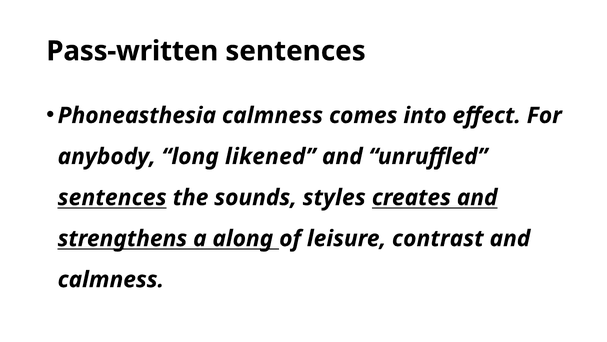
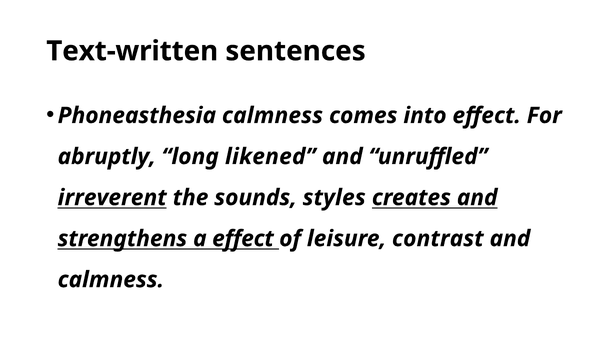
Pass-written: Pass-written -> Text-written
anybody: anybody -> abruptly
sentences at (112, 197): sentences -> irreverent
a along: along -> effect
